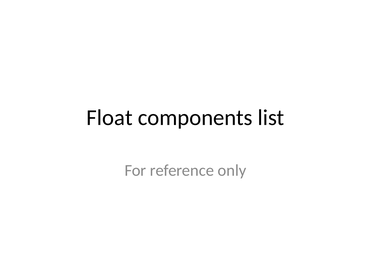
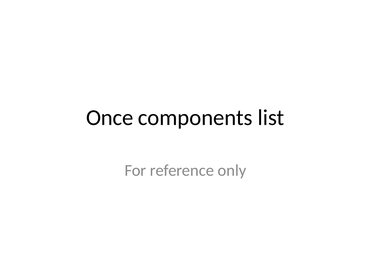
Float: Float -> Once
